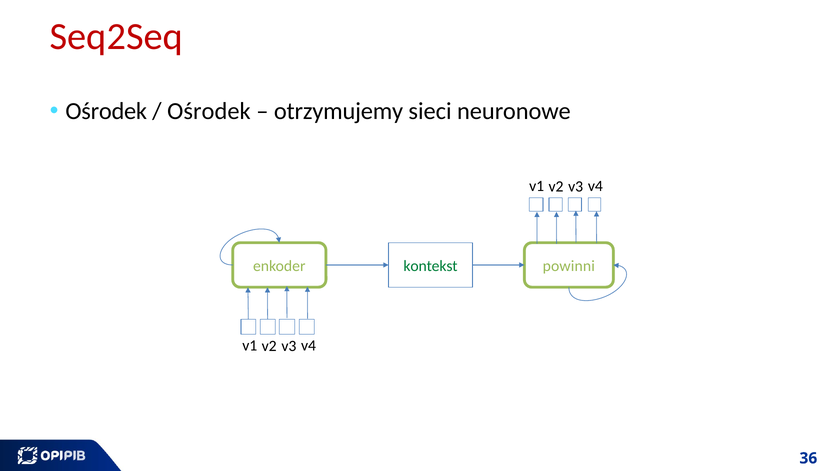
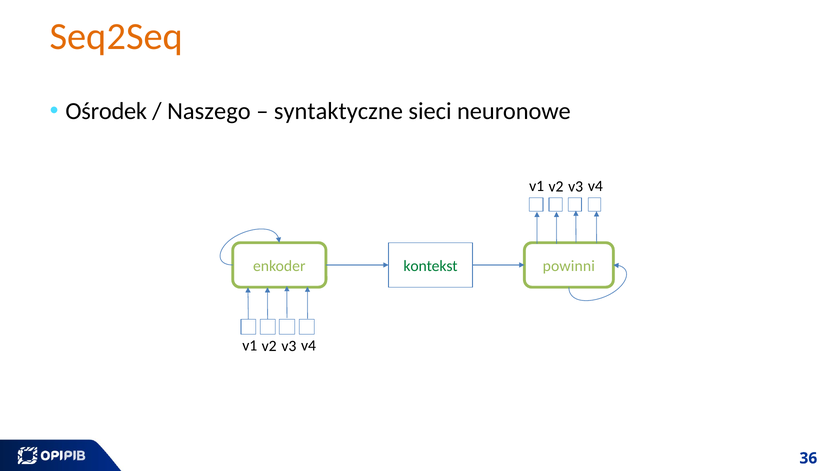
Seq2Seq colour: red -> orange
Ośrodek at (209, 111): Ośrodek -> Naszego
otrzymujemy: otrzymujemy -> syntaktyczne
